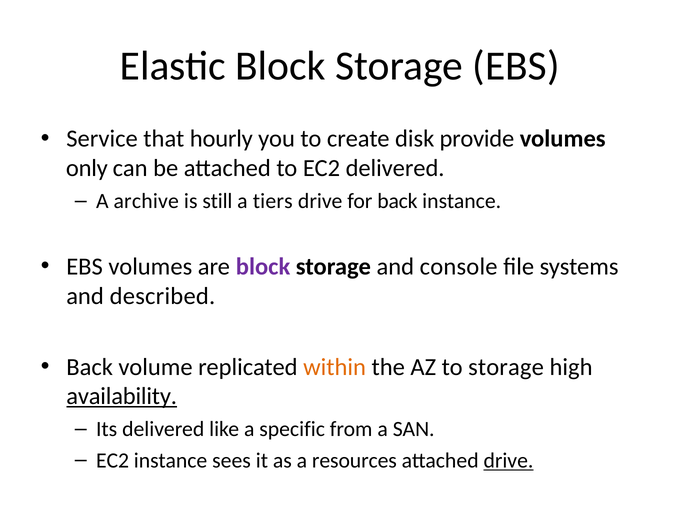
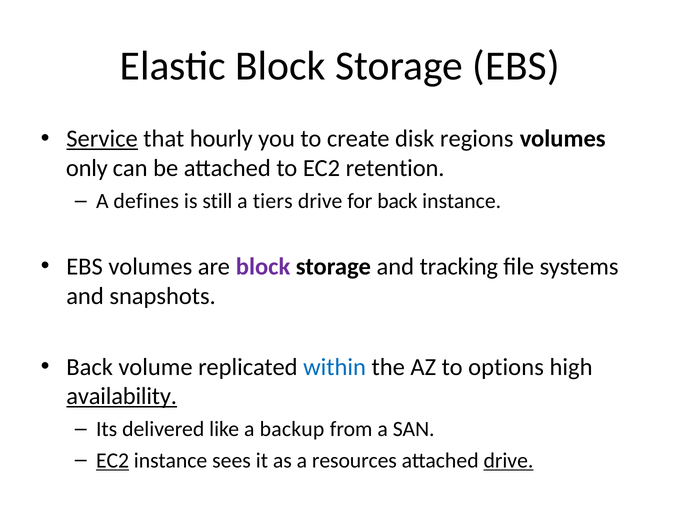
Service underline: none -> present
provide: provide -> regions
EC2 delivered: delivered -> retention
archive: archive -> defines
console: console -> tracking
described: described -> snapshots
within colour: orange -> blue
to storage: storage -> options
specific: specific -> backup
EC2 at (113, 461) underline: none -> present
